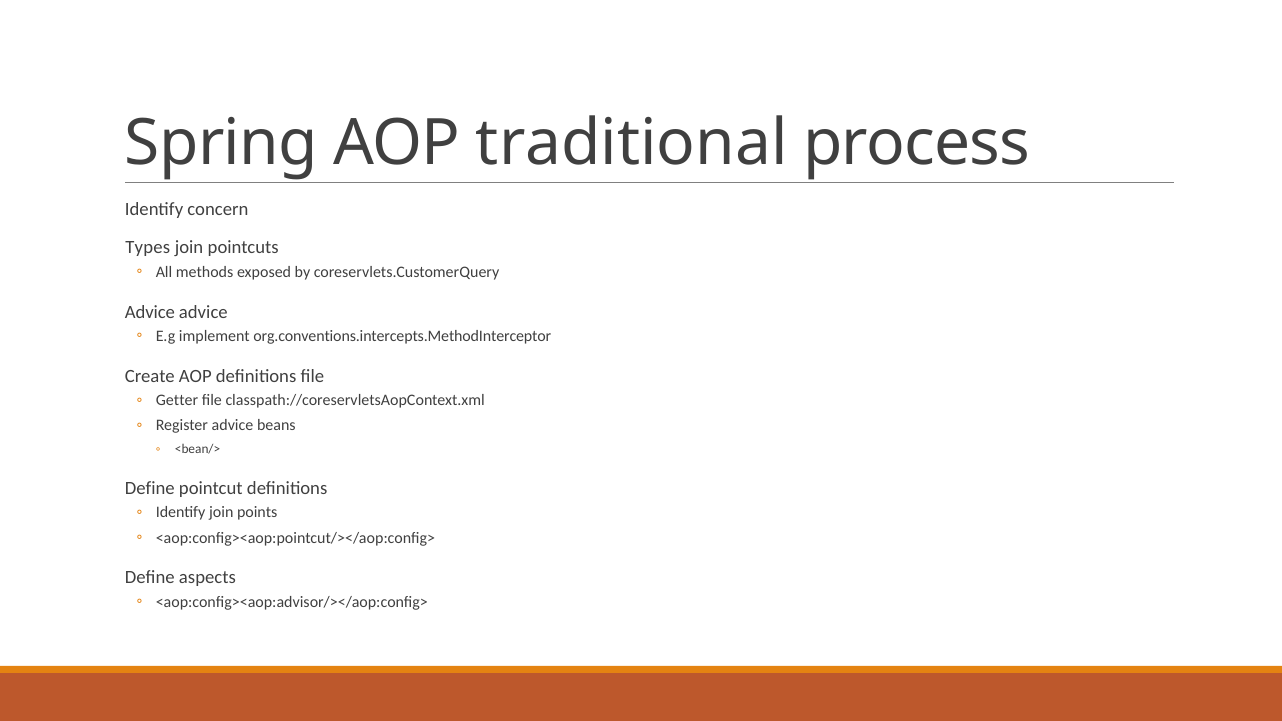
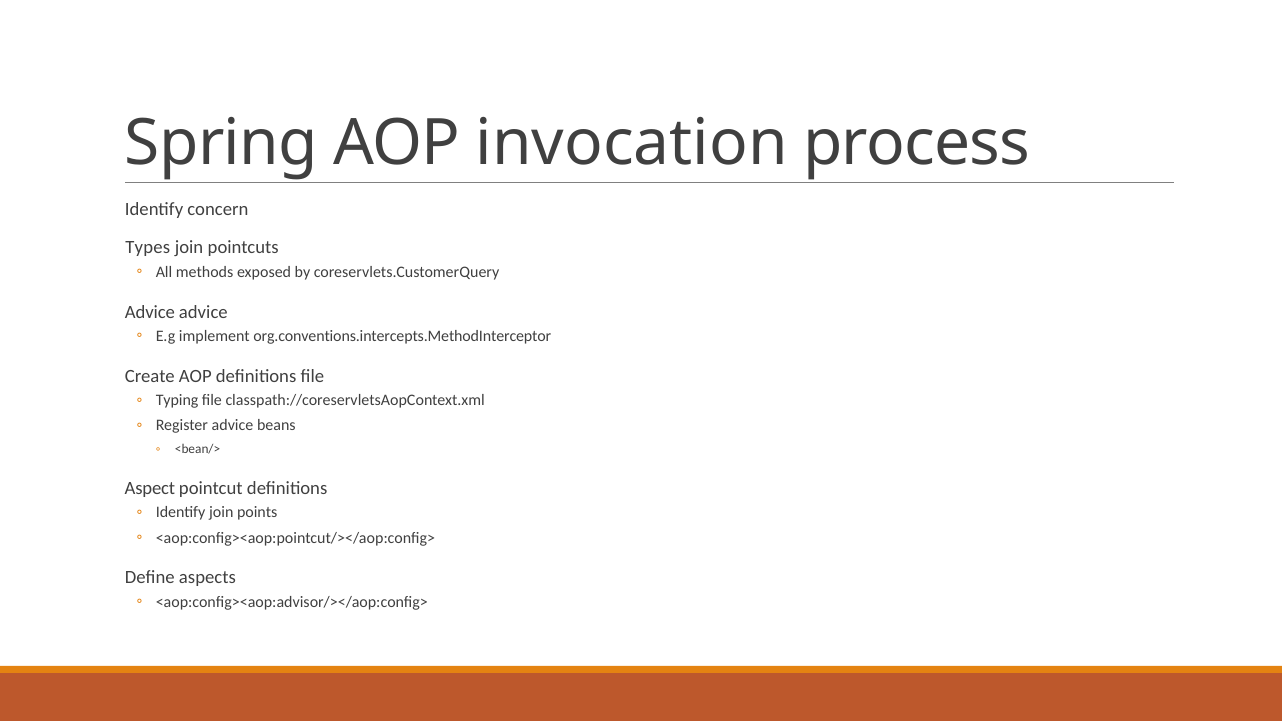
traditional: traditional -> invocation
Getter: Getter -> Typing
Define at (150, 488): Define -> Aspect
